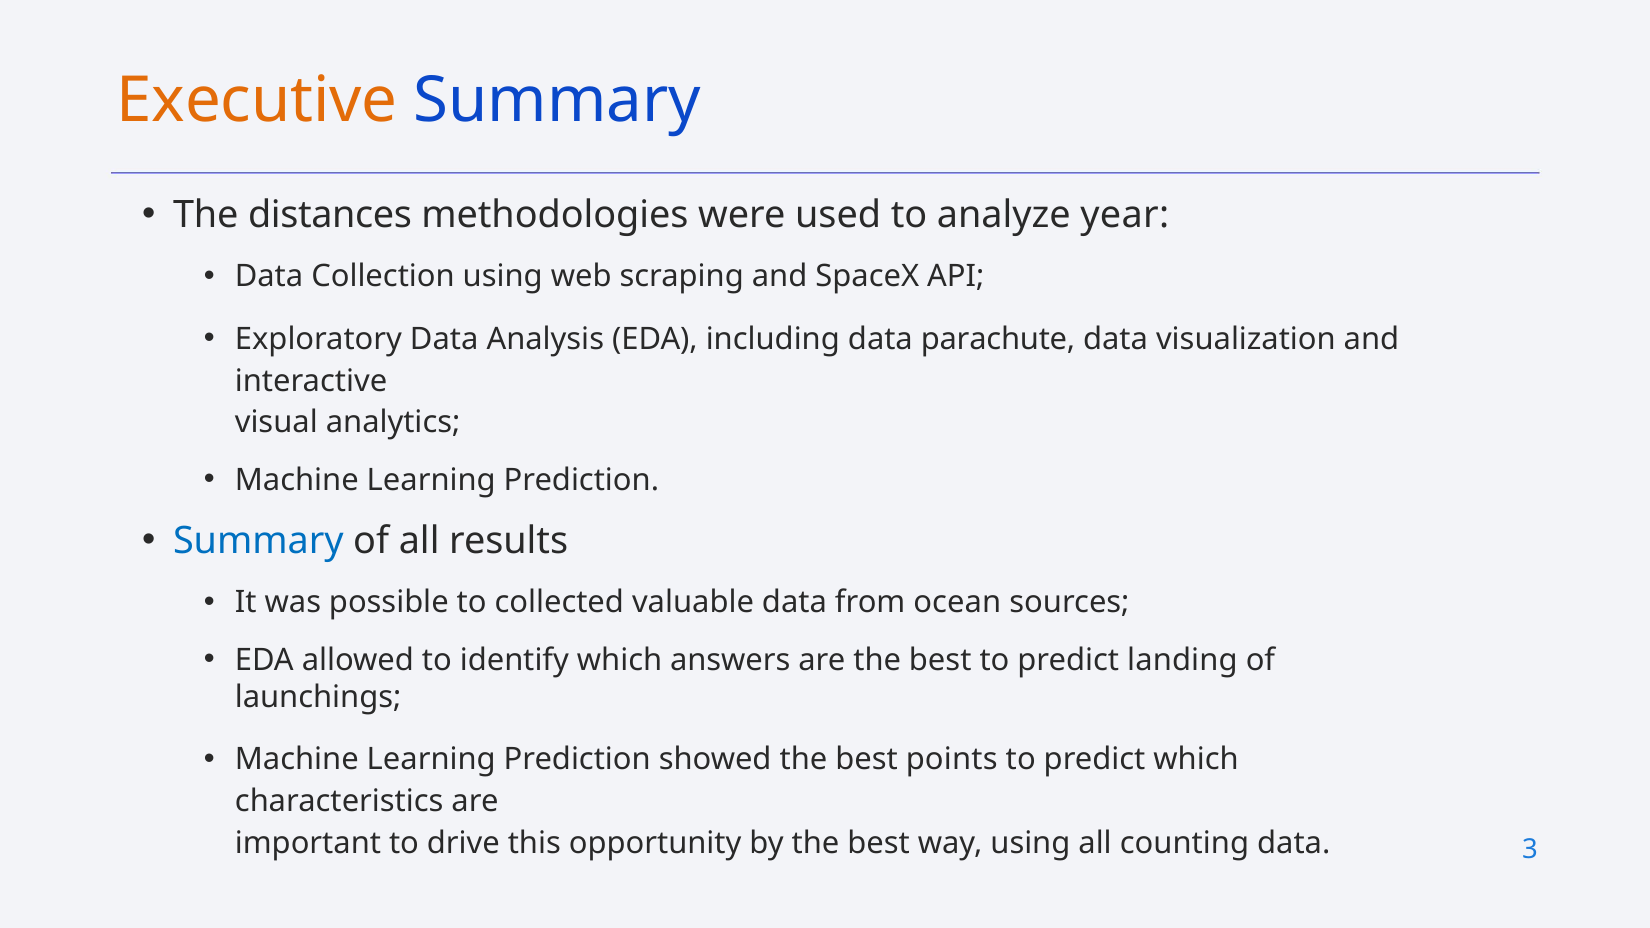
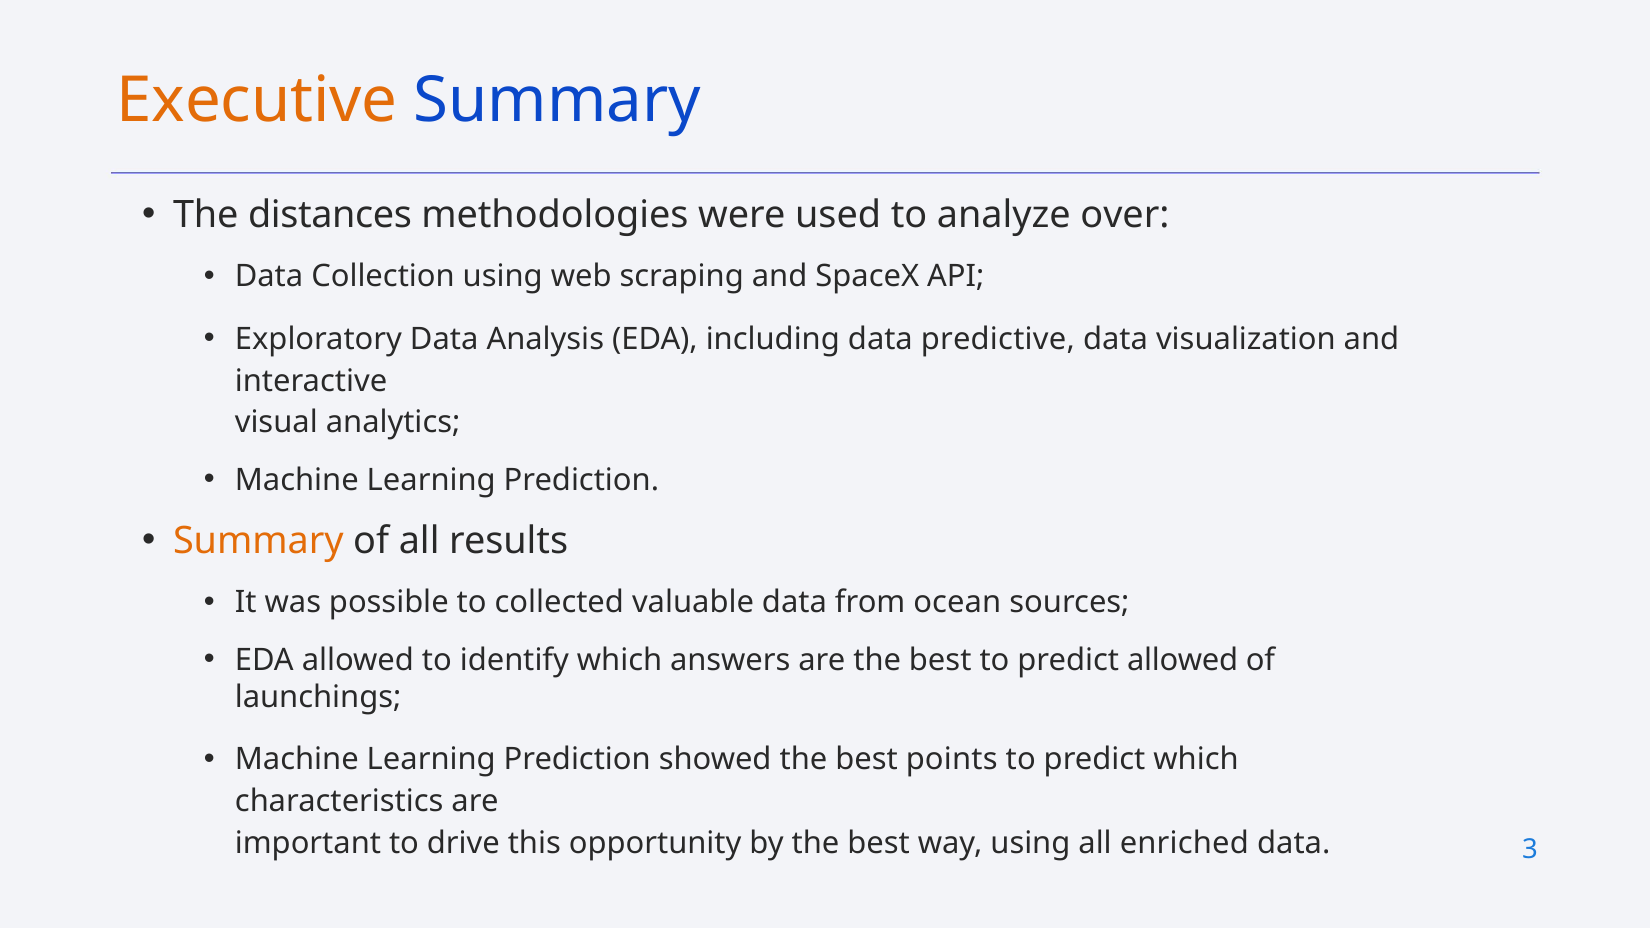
year: year -> over
parachute: parachute -> predictive
Summary at (258, 541) colour: blue -> orange
predict landing: landing -> allowed
counting: counting -> enriched
